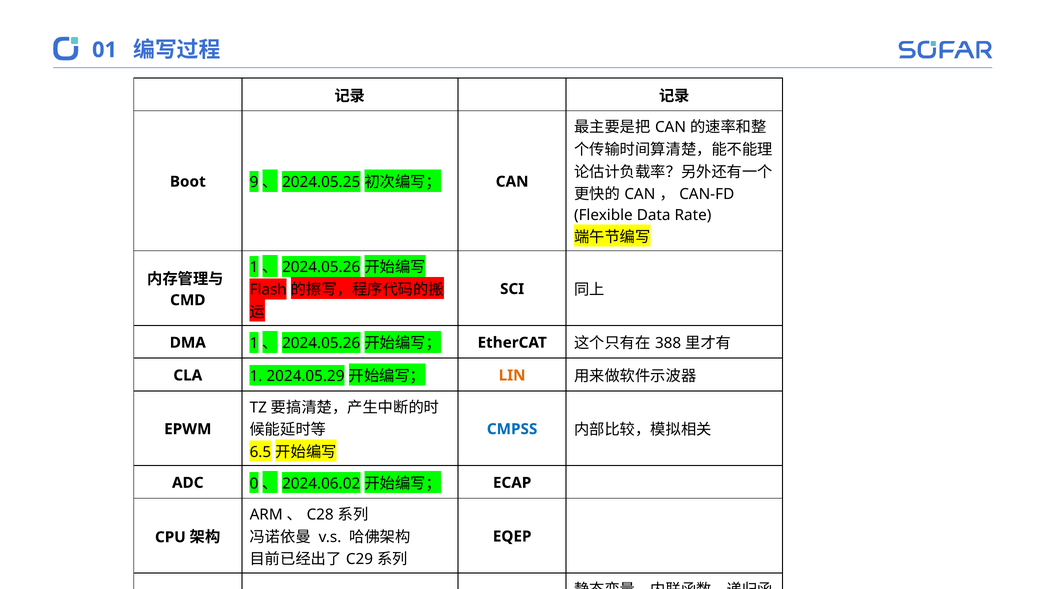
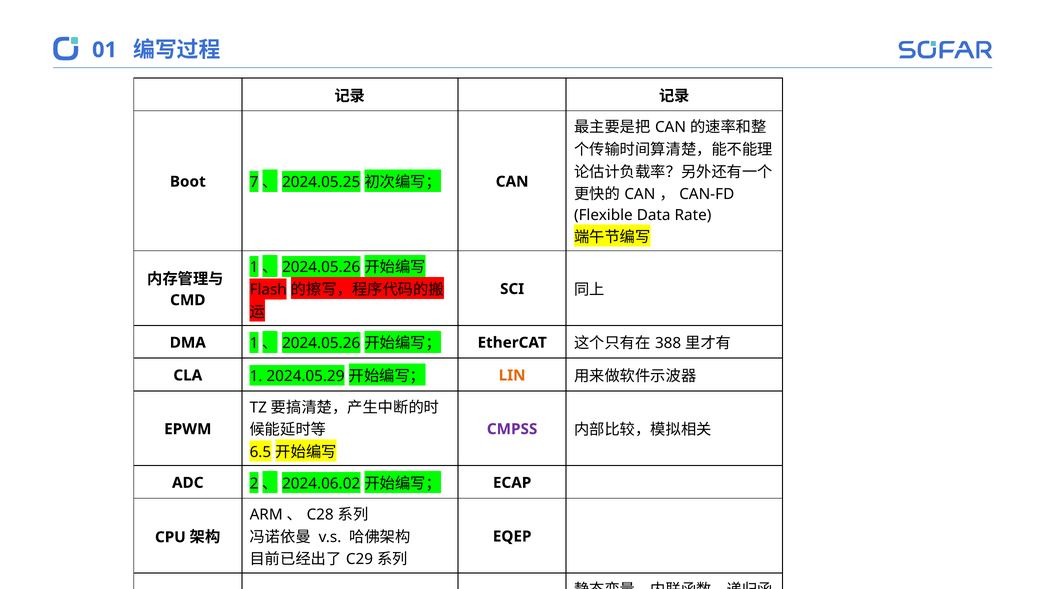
9: 9 -> 7
CMPSS colour: blue -> purple
0: 0 -> 2
